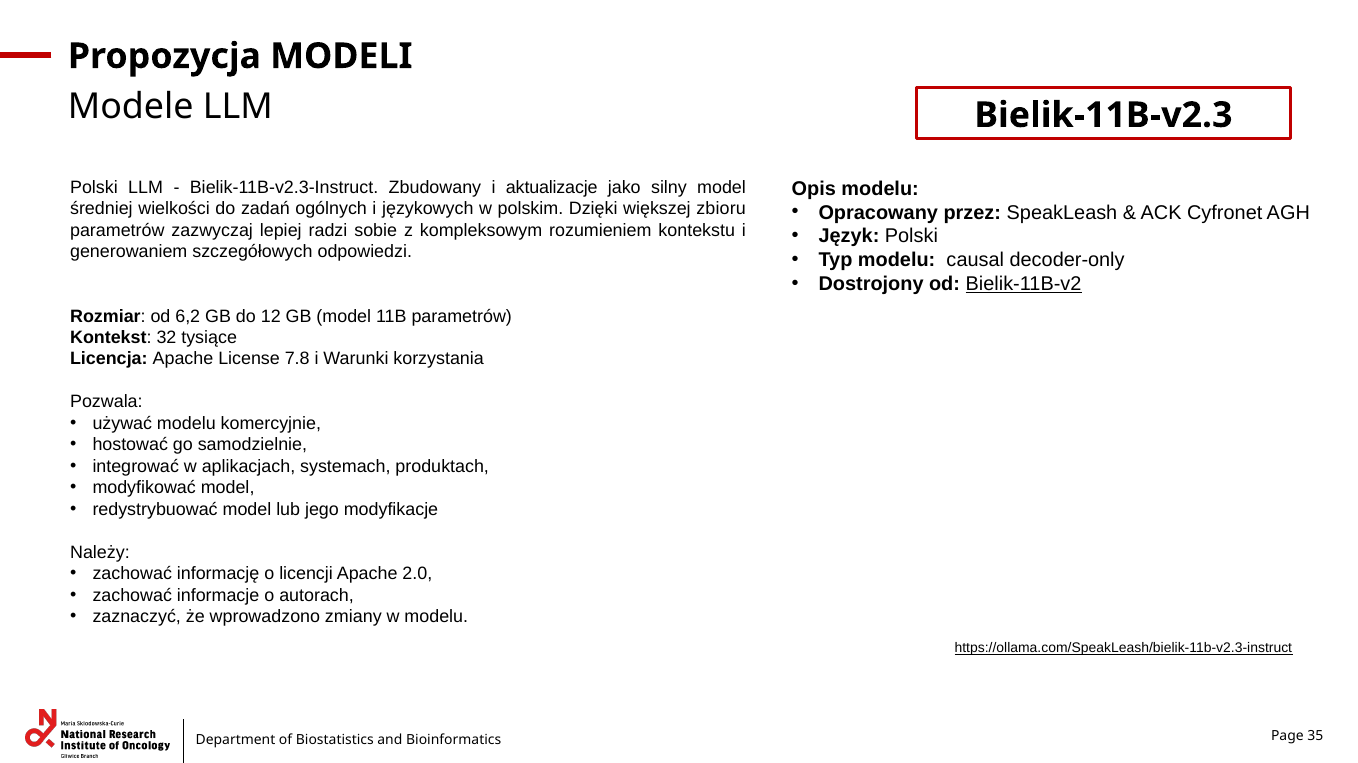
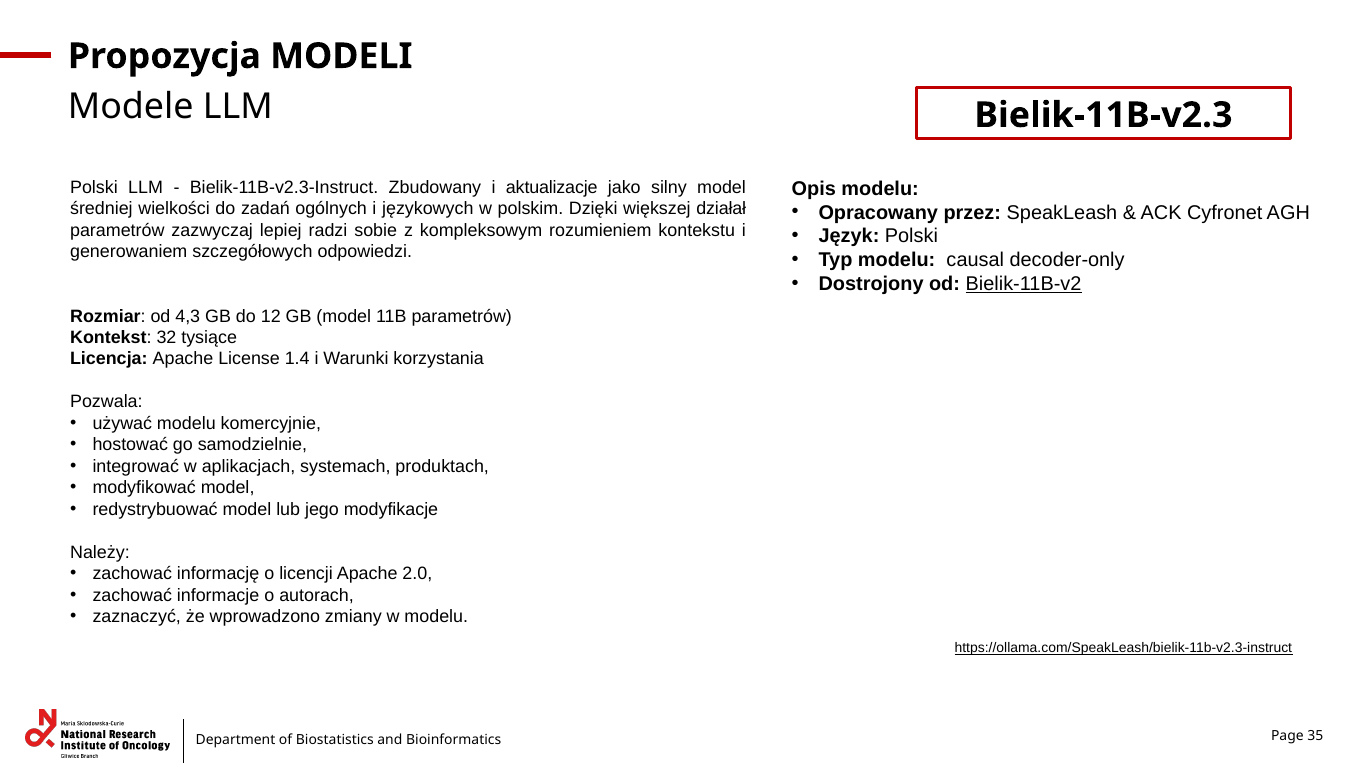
zbioru: zbioru -> działał
6,2: 6,2 -> 4,3
7.8: 7.8 -> 1.4
